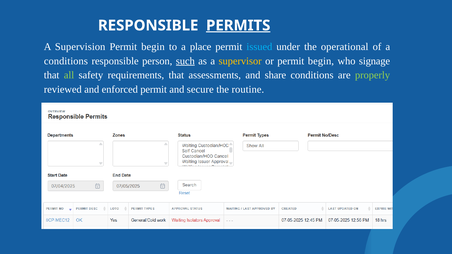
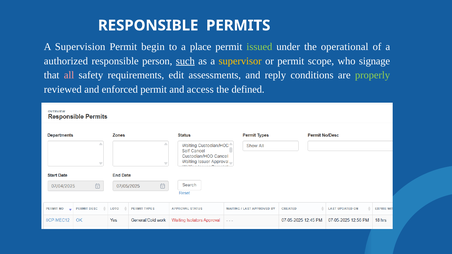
PERMITS underline: present -> none
issued colour: light blue -> light green
conditions at (66, 61): conditions -> authorized
or permit begin: begin -> scope
all colour: light green -> pink
requirements that: that -> edit
share: share -> reply
secure: secure -> access
routine: routine -> defined
